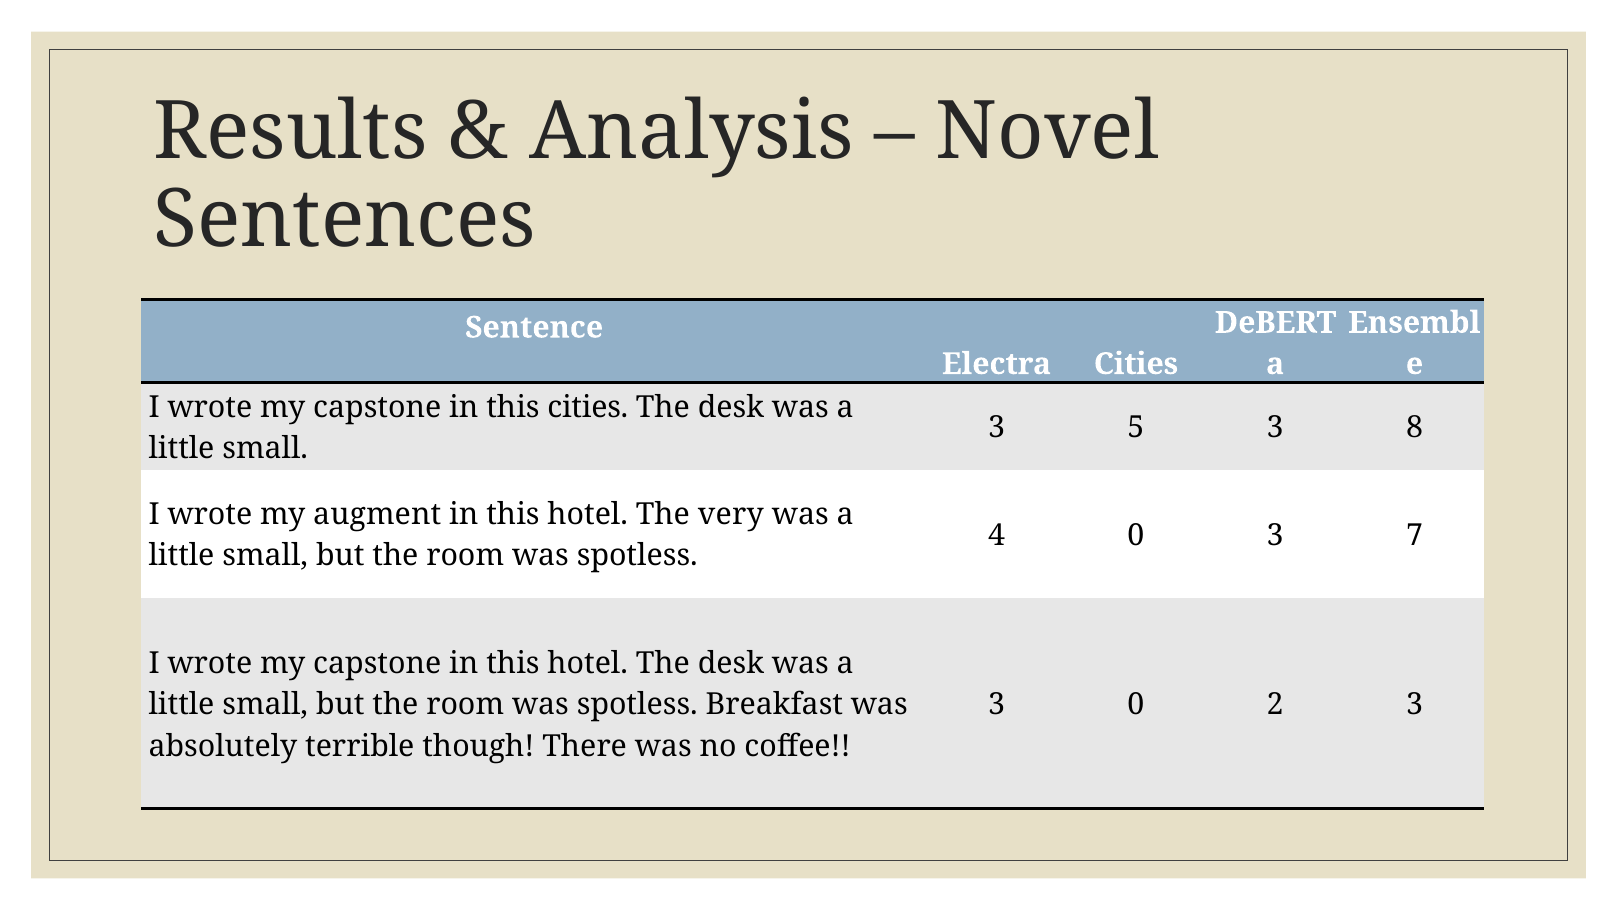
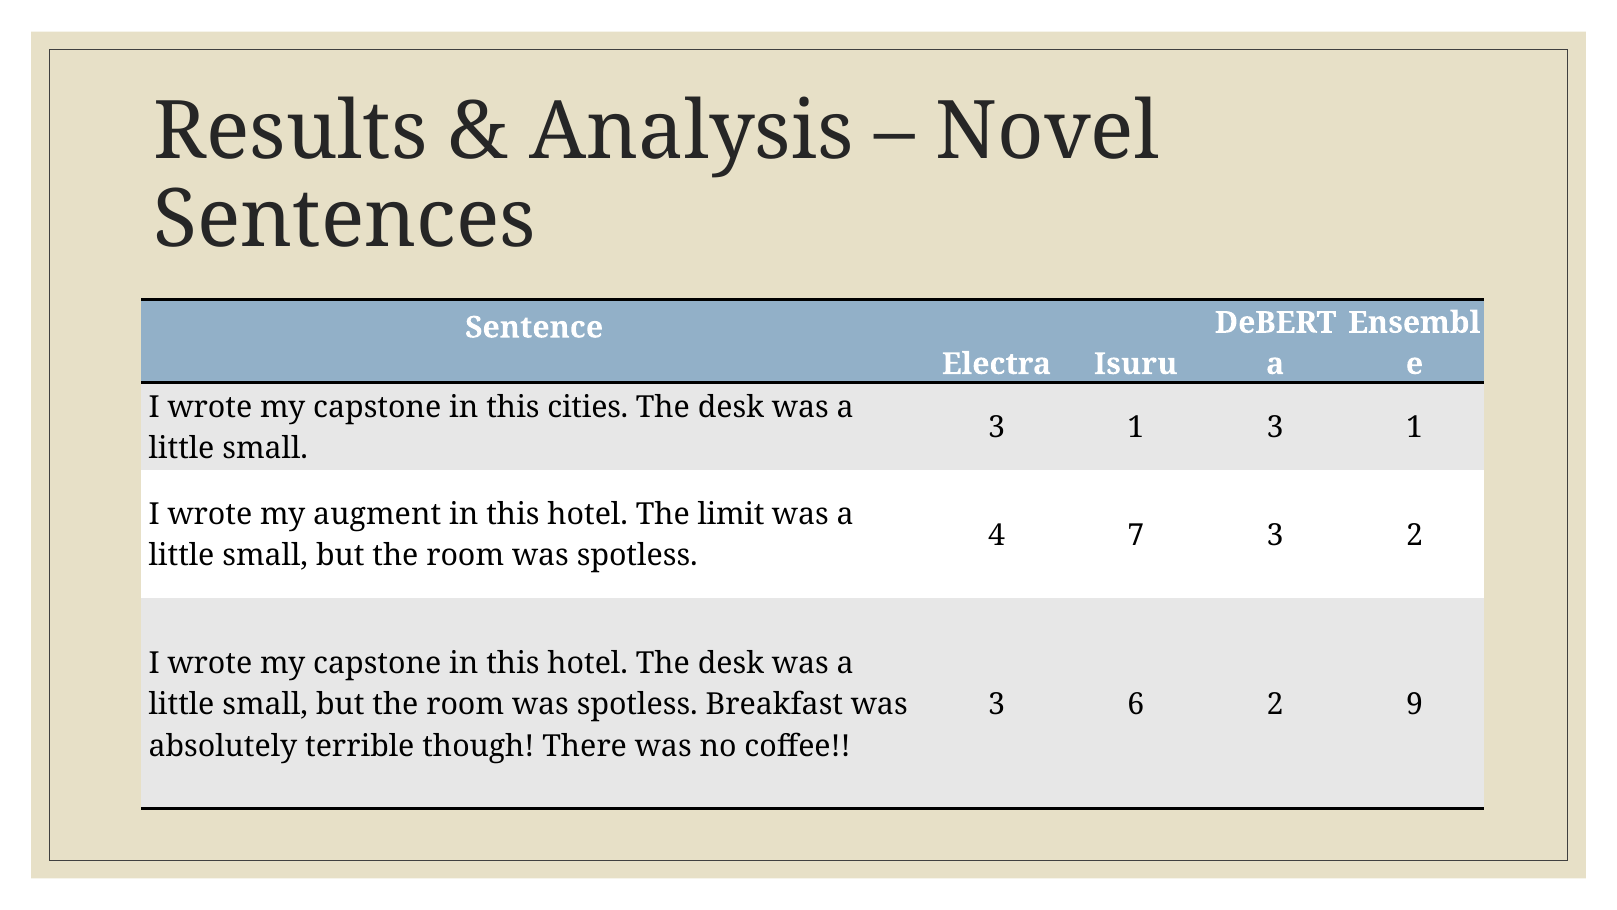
Electra Cities: Cities -> Isuru
5 at (1136, 428): 5 -> 1
8 at (1414, 428): 8 -> 1
very: very -> limit
4 0: 0 -> 7
3 7: 7 -> 2
3 0: 0 -> 6
2 3: 3 -> 9
